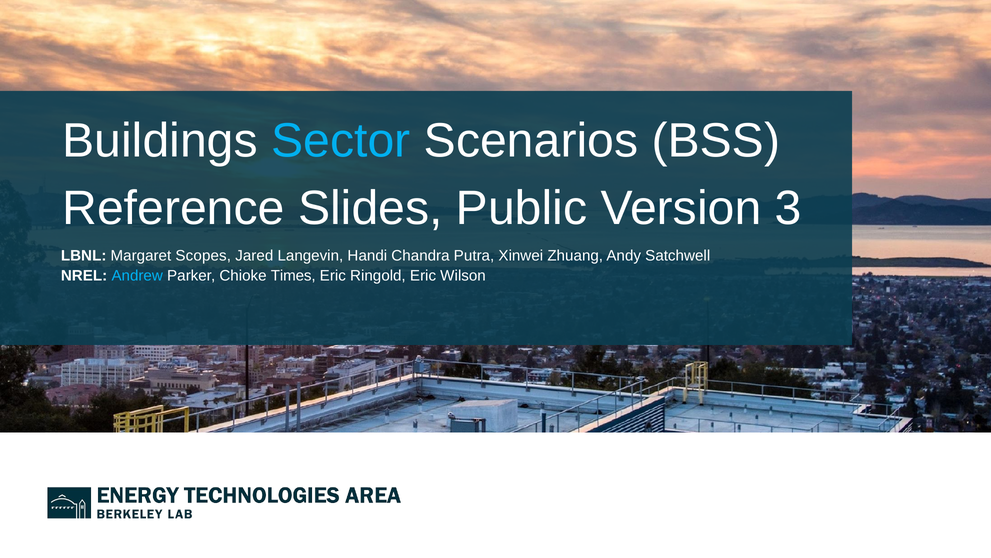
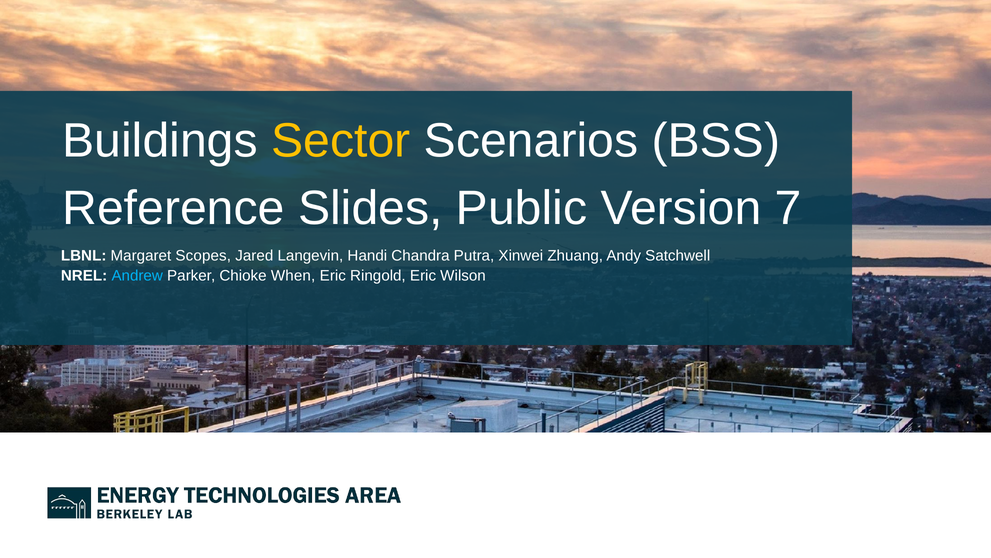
Sector colour: light blue -> yellow
3: 3 -> 7
Times: Times -> When
